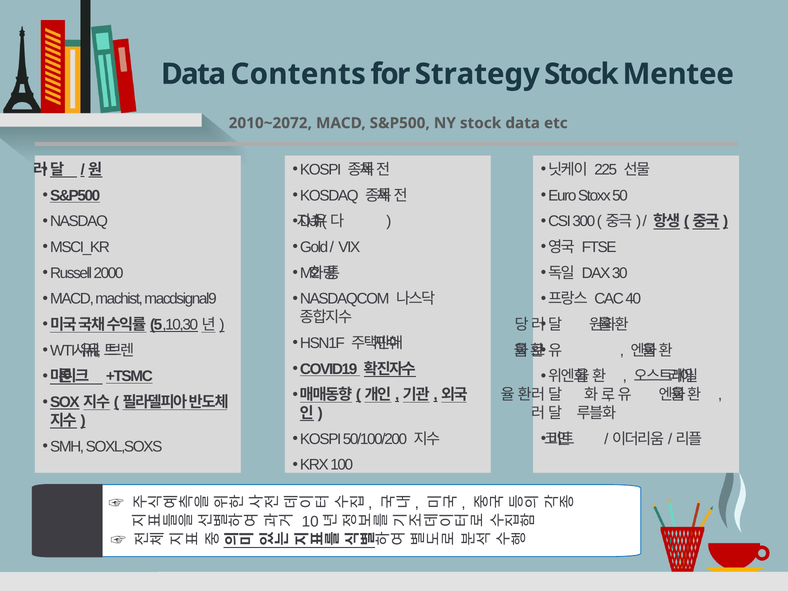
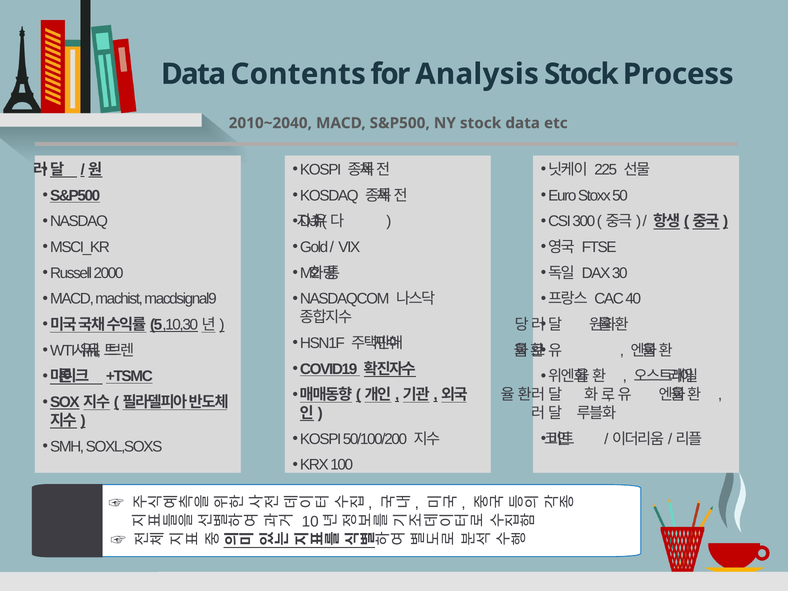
Strategy: Strategy -> Analysis
Mentee: Mentee -> Process
2010~2072: 2010~2072 -> 2010~2040
